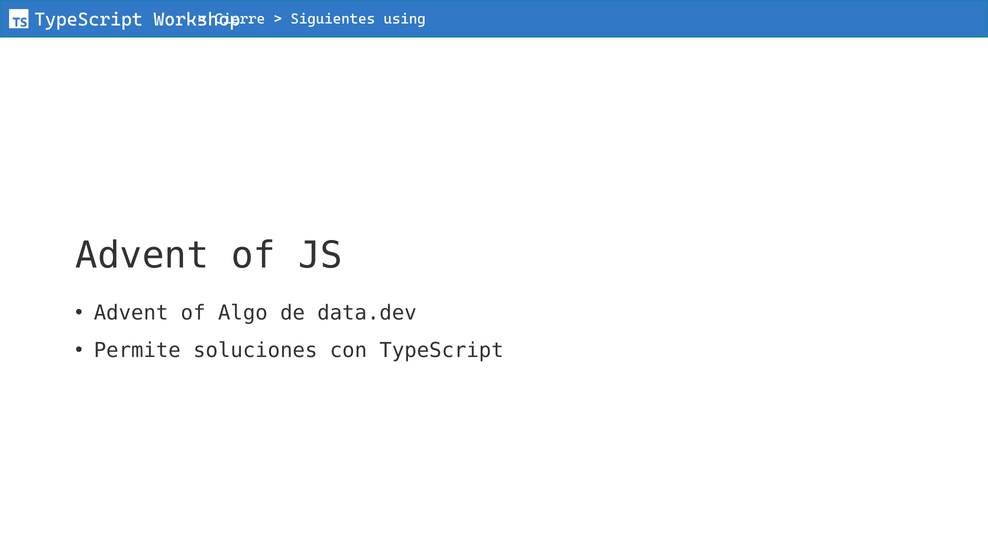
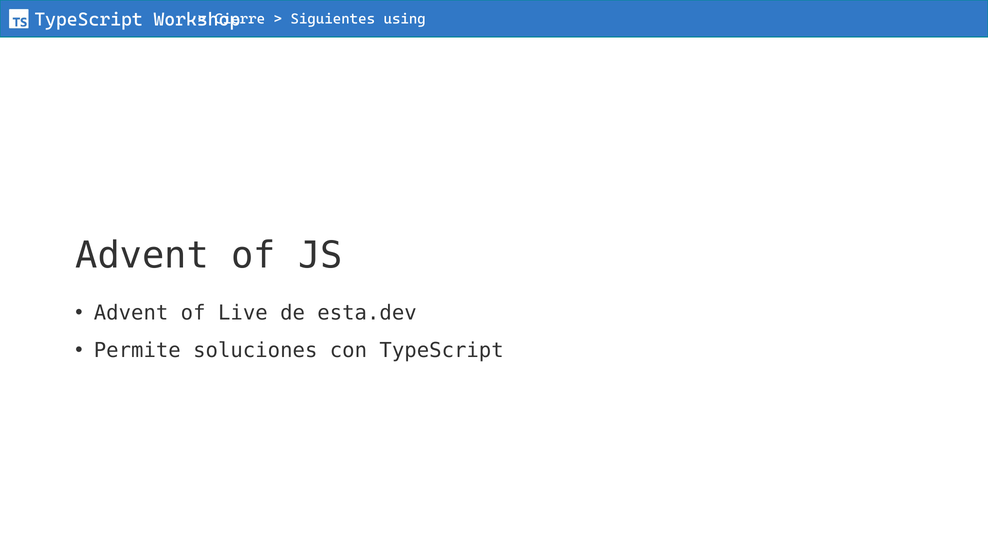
Algo: Algo -> Live
data.dev: data.dev -> esta.dev
